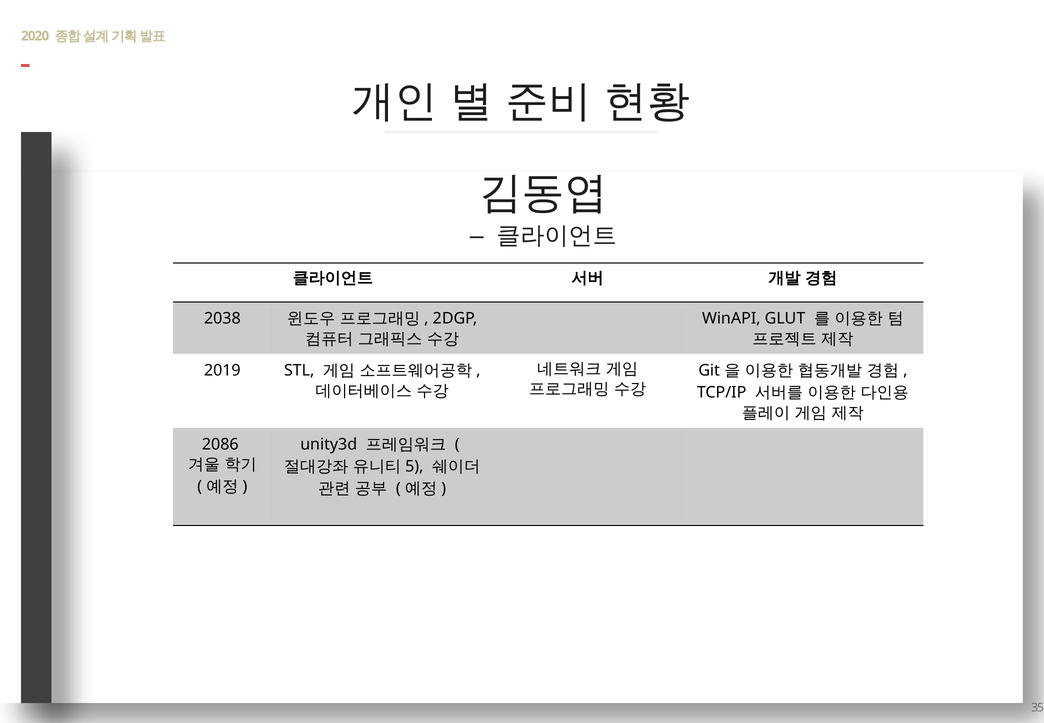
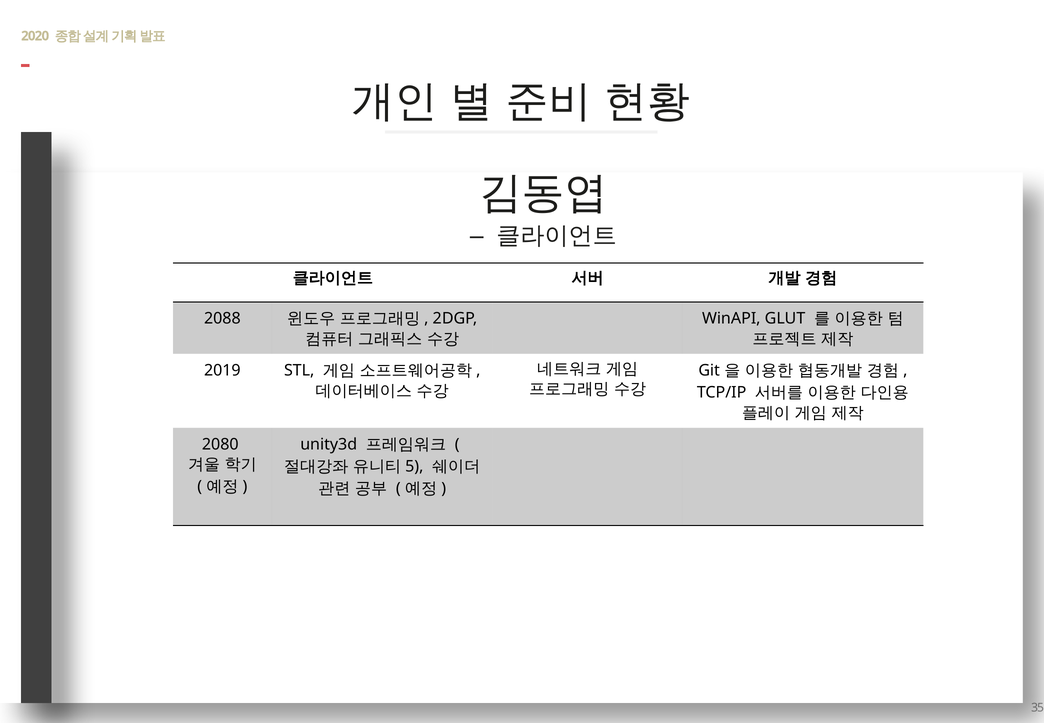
2038: 2038 -> 2088
2086: 2086 -> 2080
